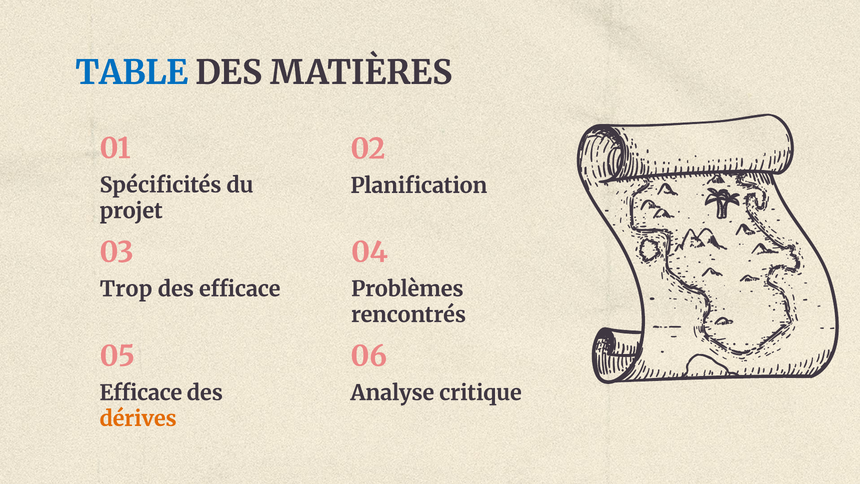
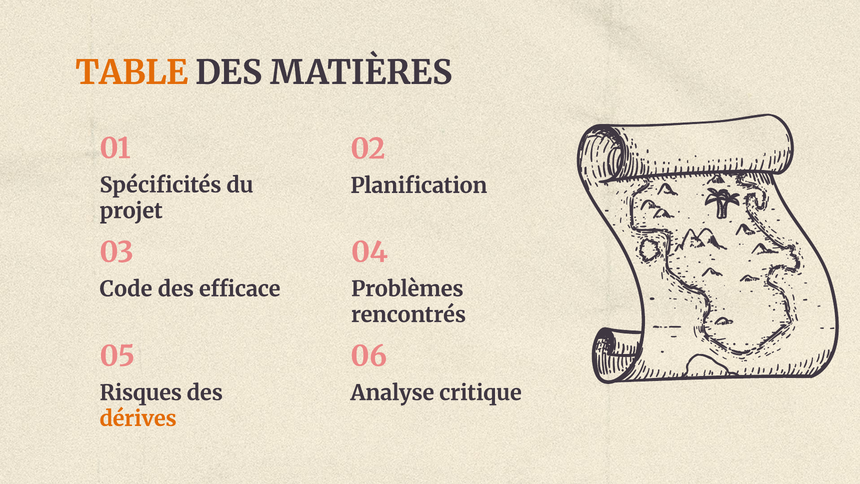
TABLE colour: blue -> orange
Trop: Trop -> Code
Efficace at (141, 393): Efficace -> Risques
